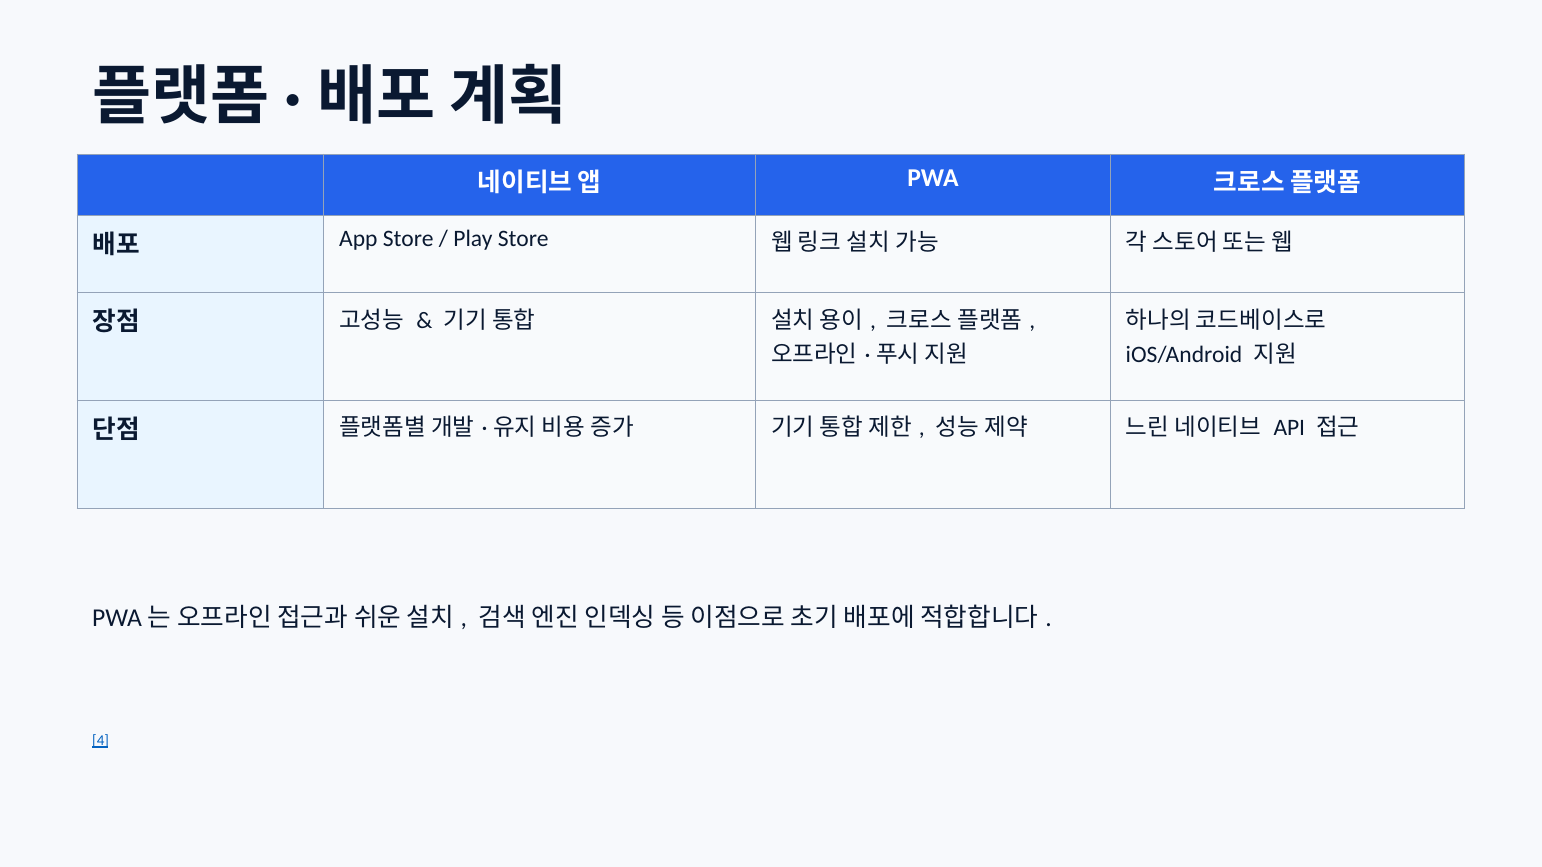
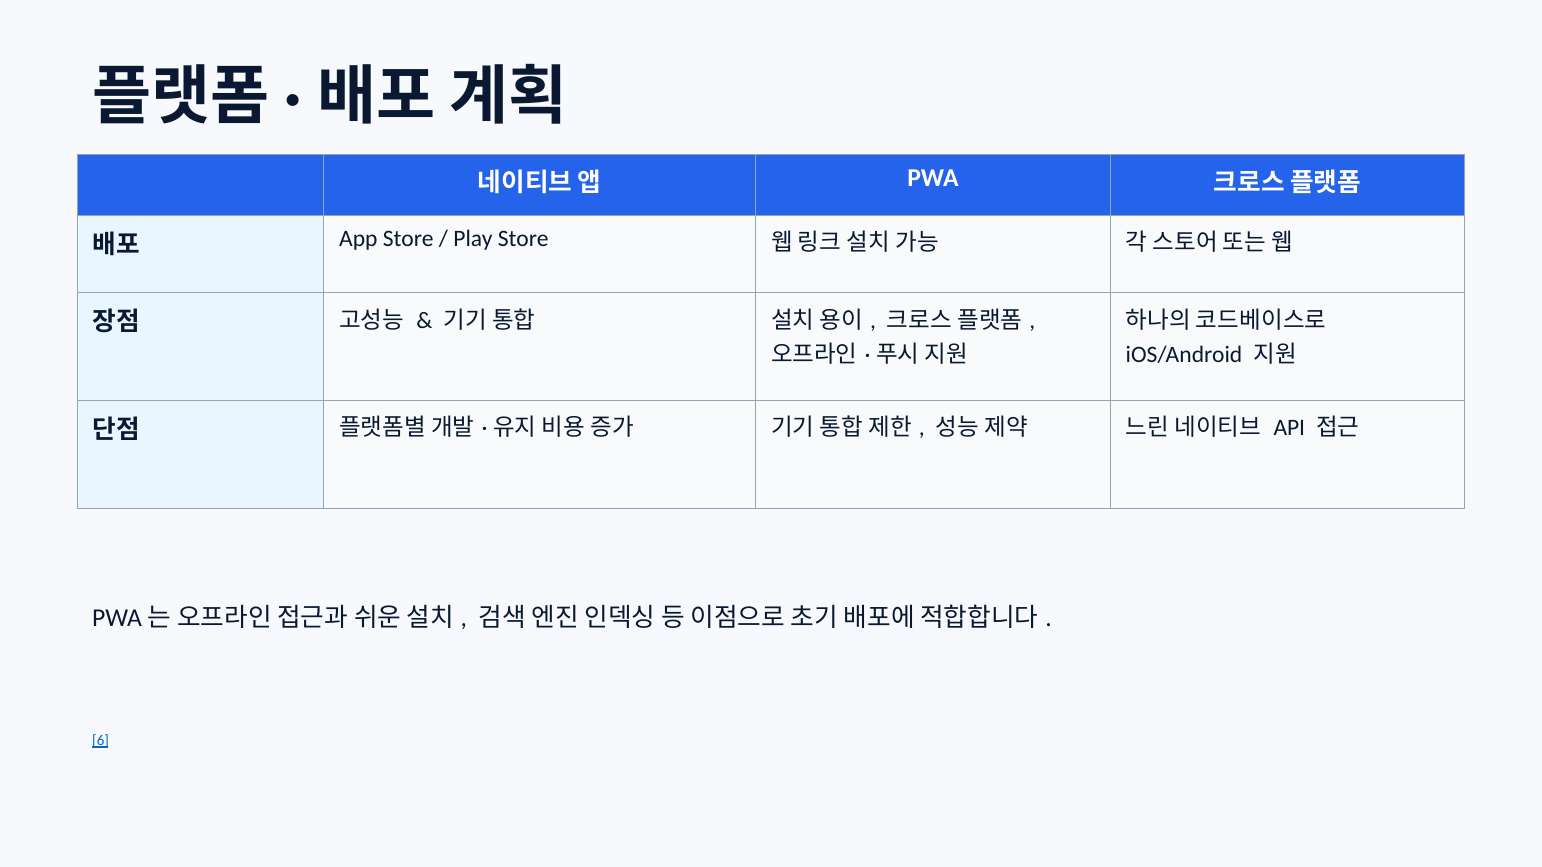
4: 4 -> 6
